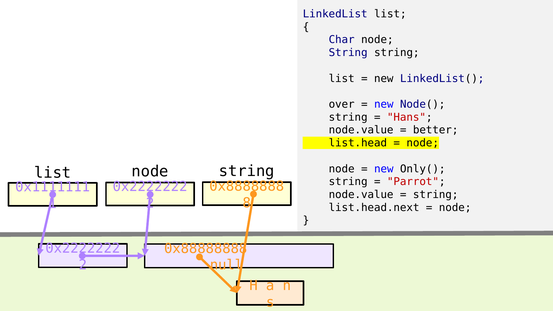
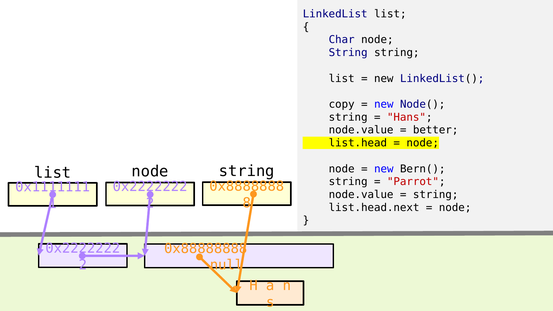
over: over -> copy
Only(: Only( -> Bern(
